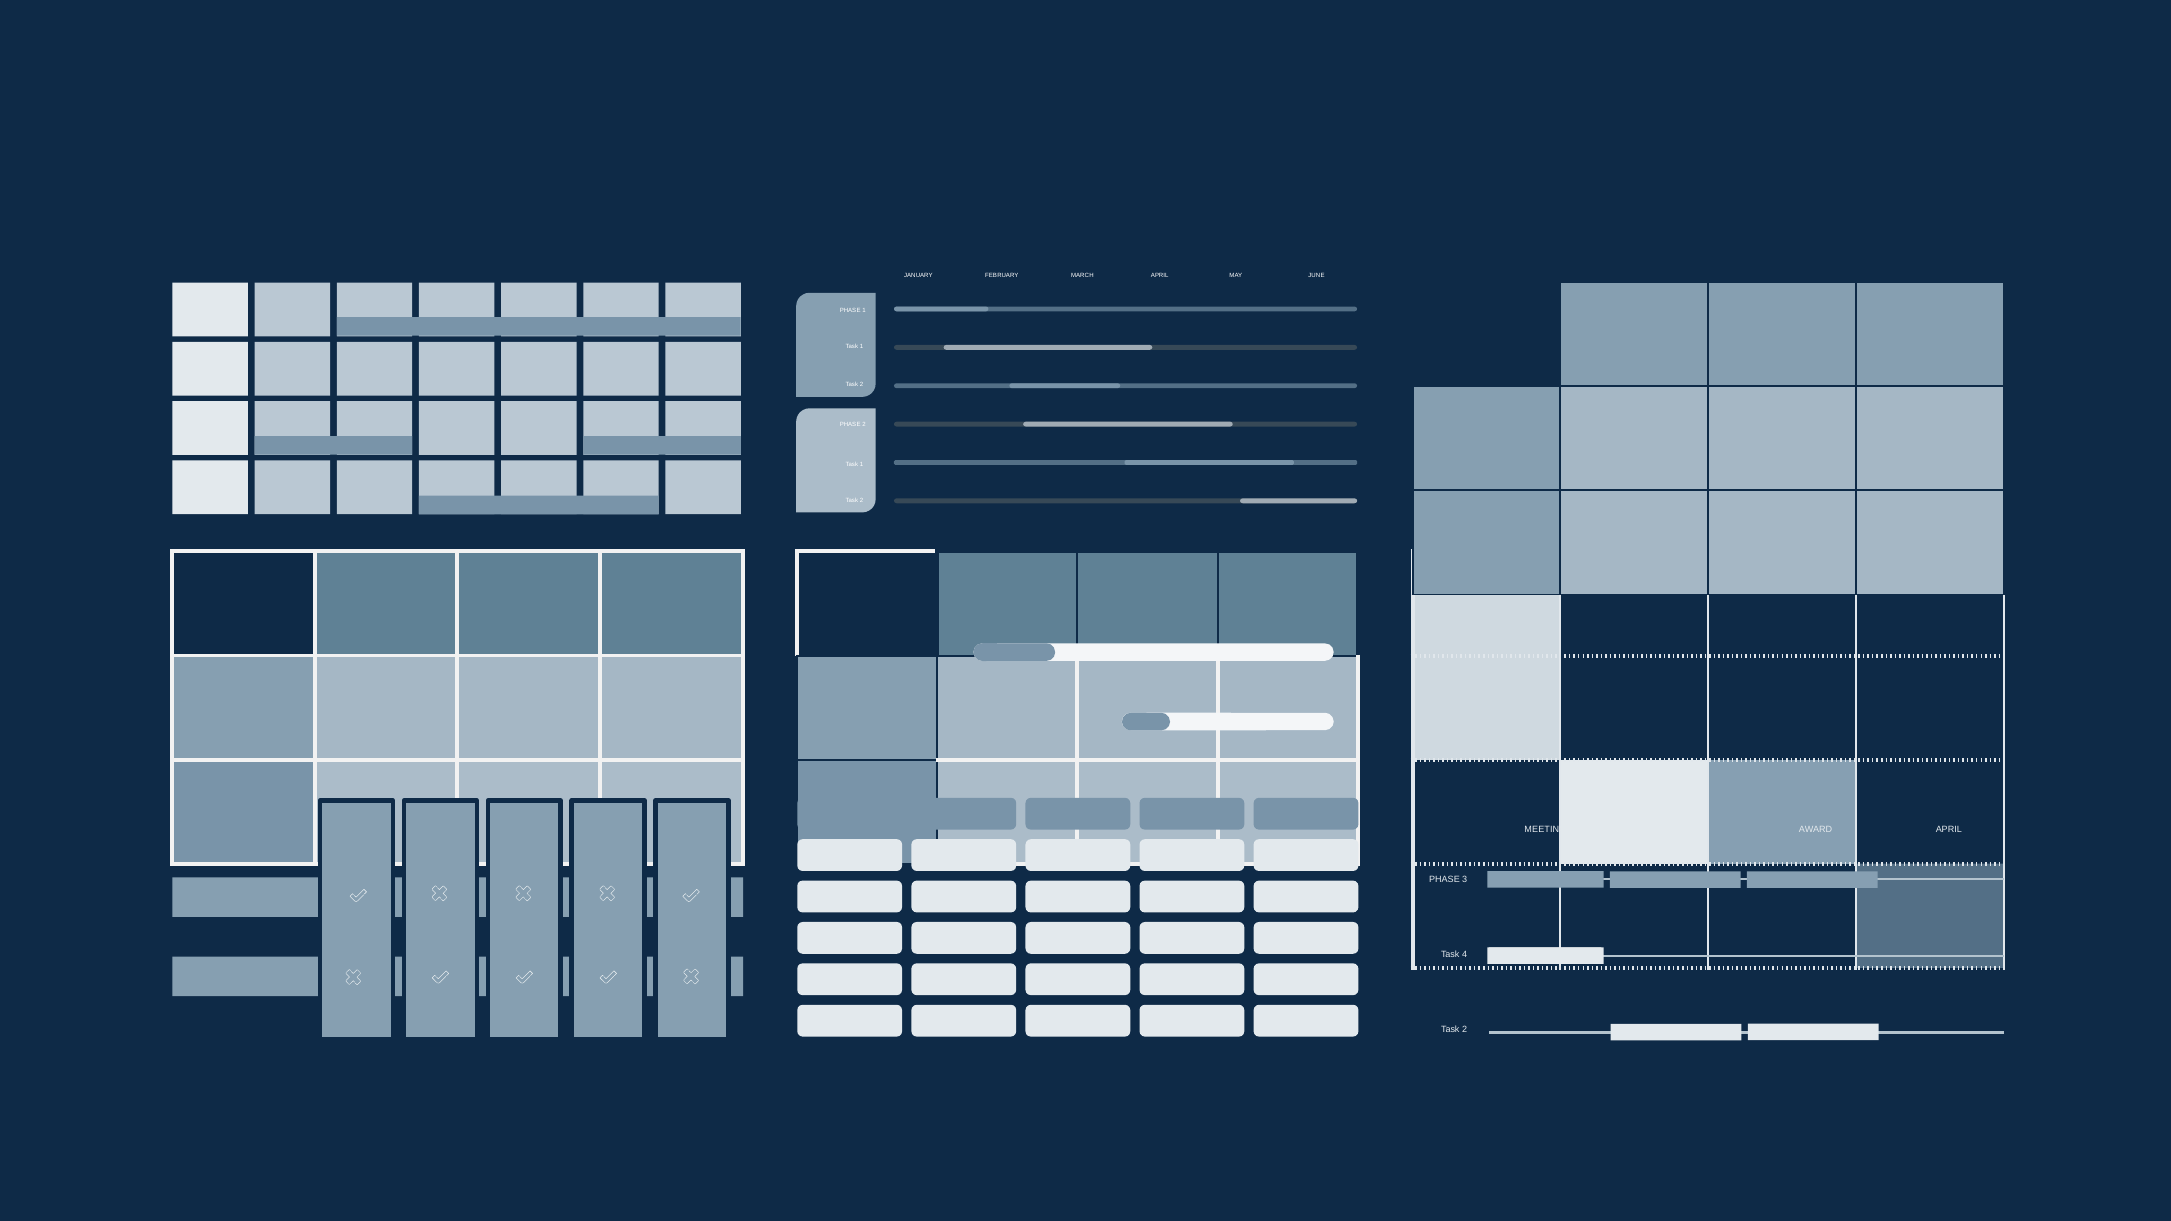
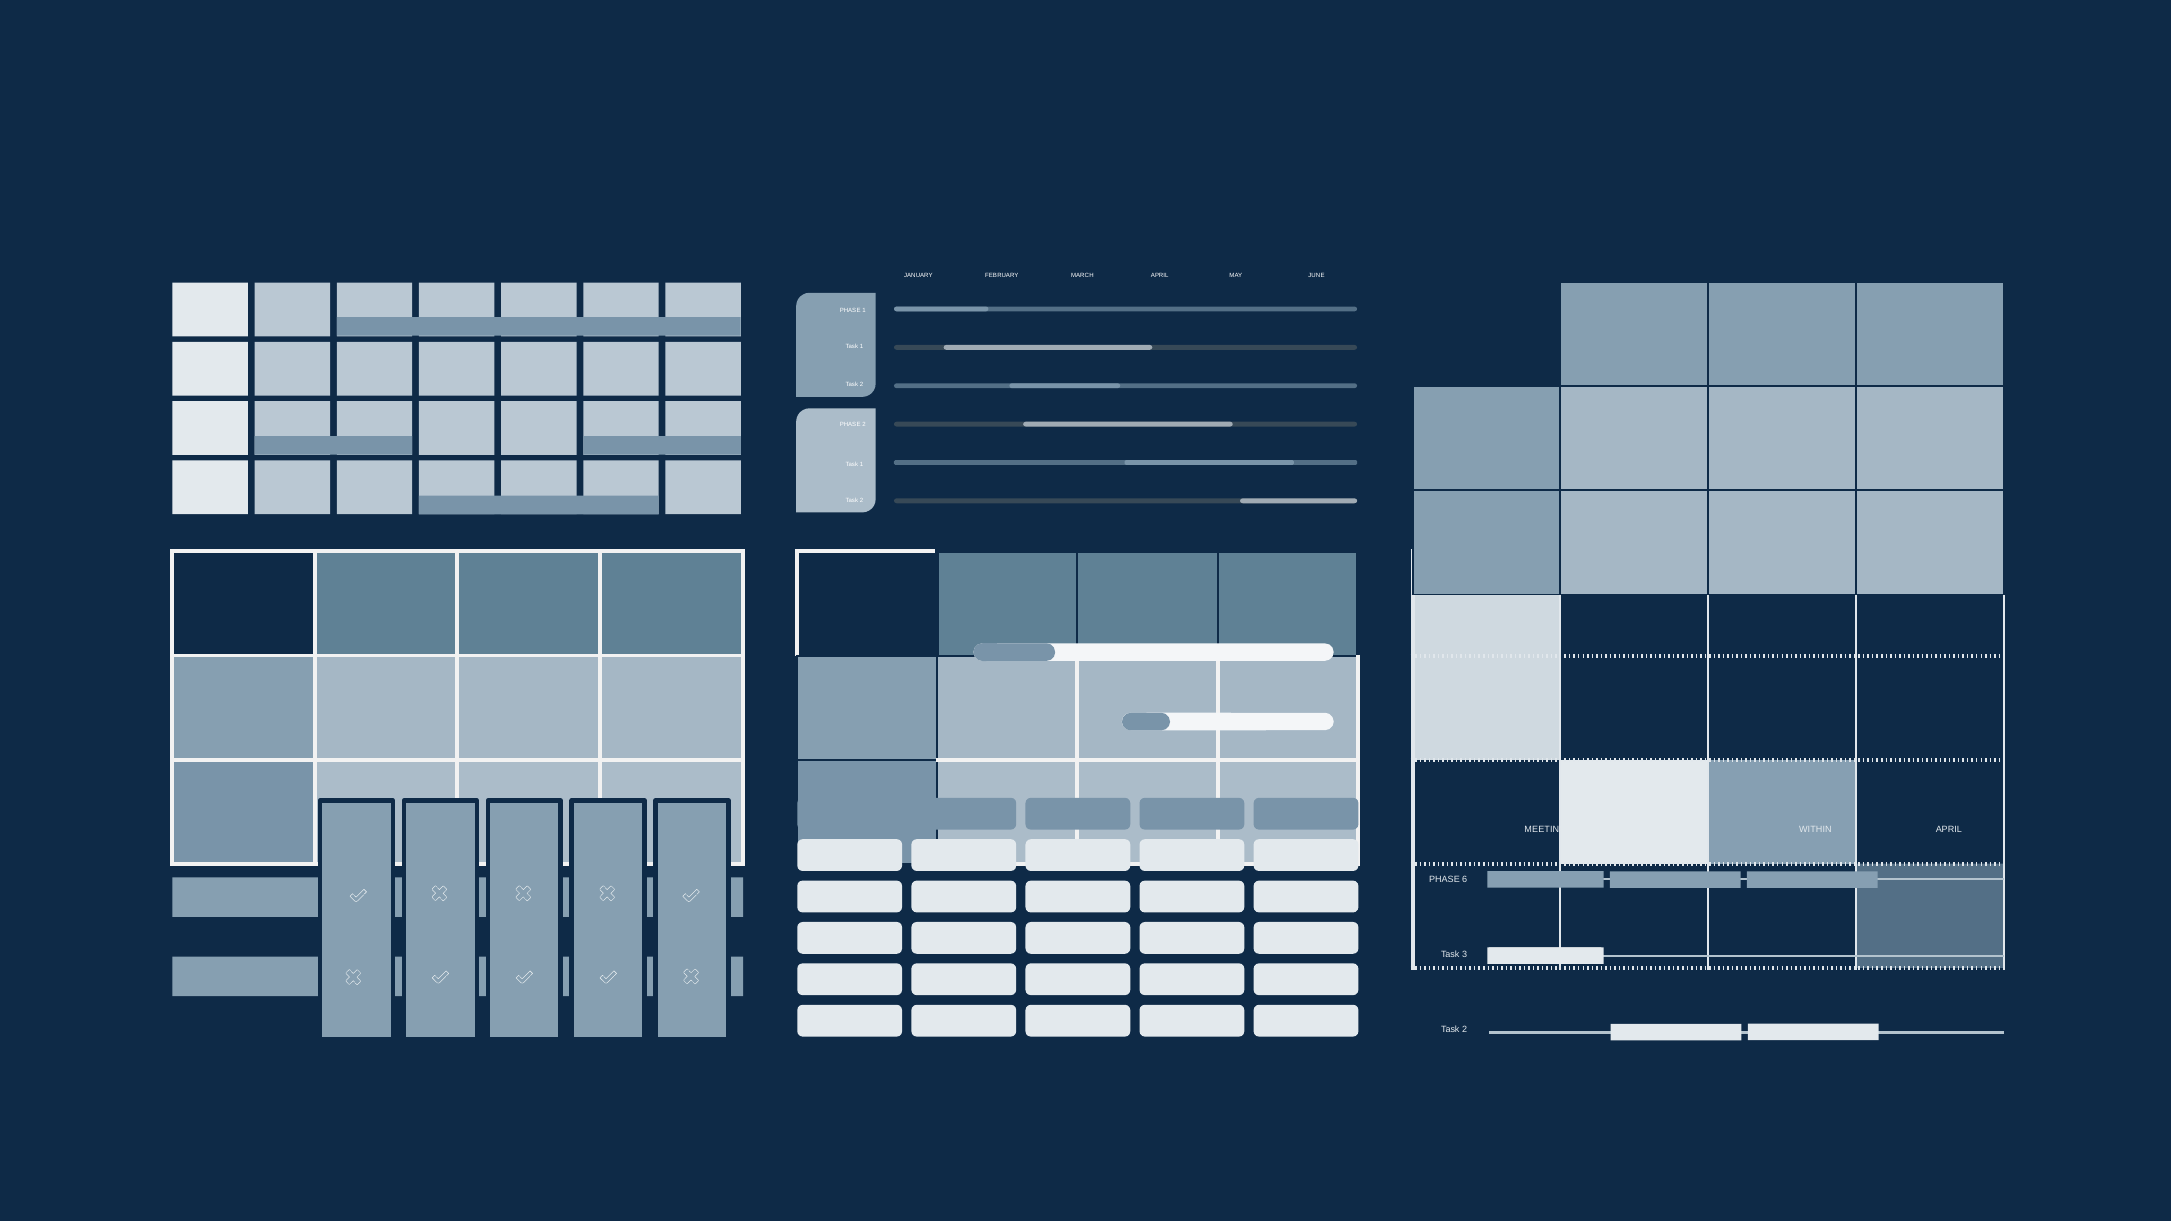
AWARD: AWARD -> WITHIN
3: 3 -> 6
4: 4 -> 3
